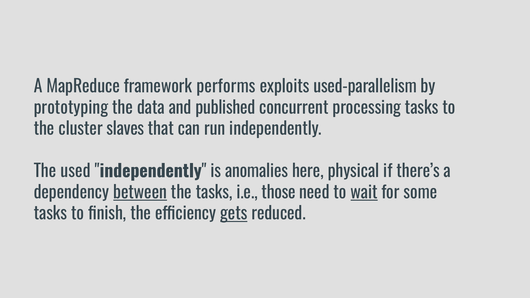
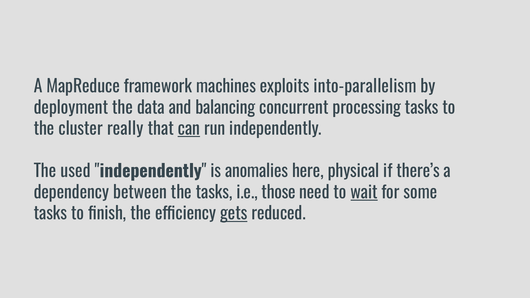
performs: performs -> machines
used-parallelism: used-parallelism -> into-parallelism
prototyping: prototyping -> deployment
published: published -> balancing
slaves: slaves -> really
can underline: none -> present
between underline: present -> none
